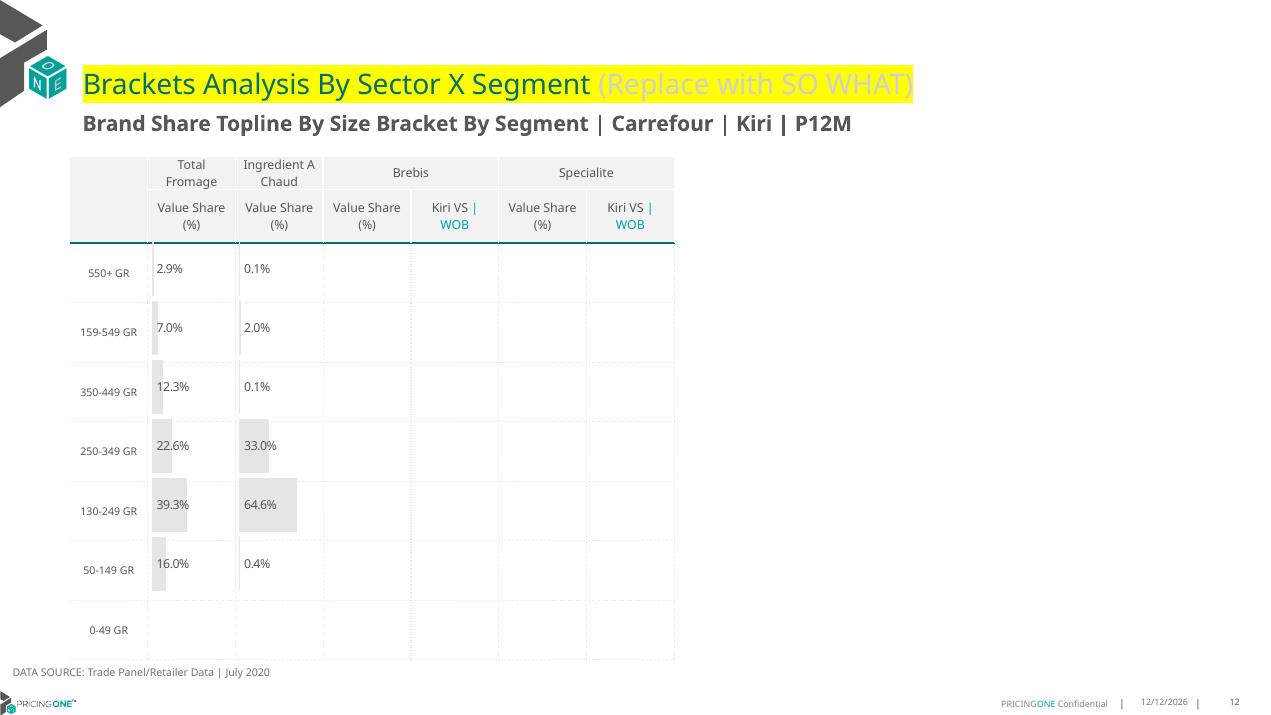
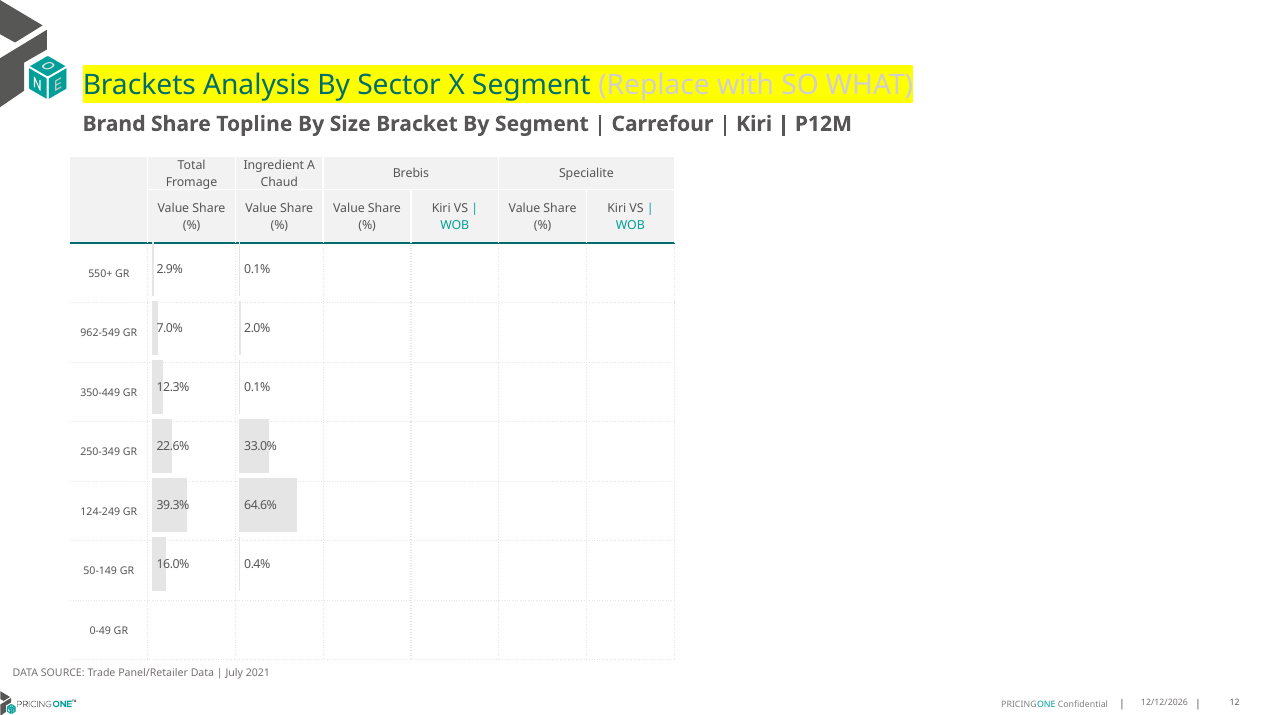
159-549: 159-549 -> 962-549
130-249: 130-249 -> 124-249
2020: 2020 -> 2021
